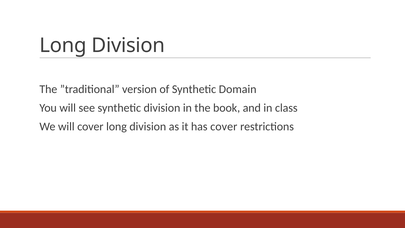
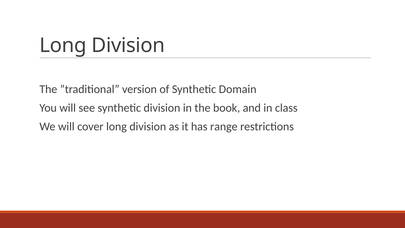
has cover: cover -> range
